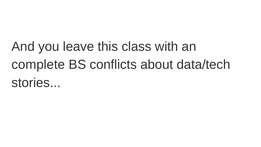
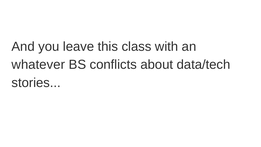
complete: complete -> whatever
